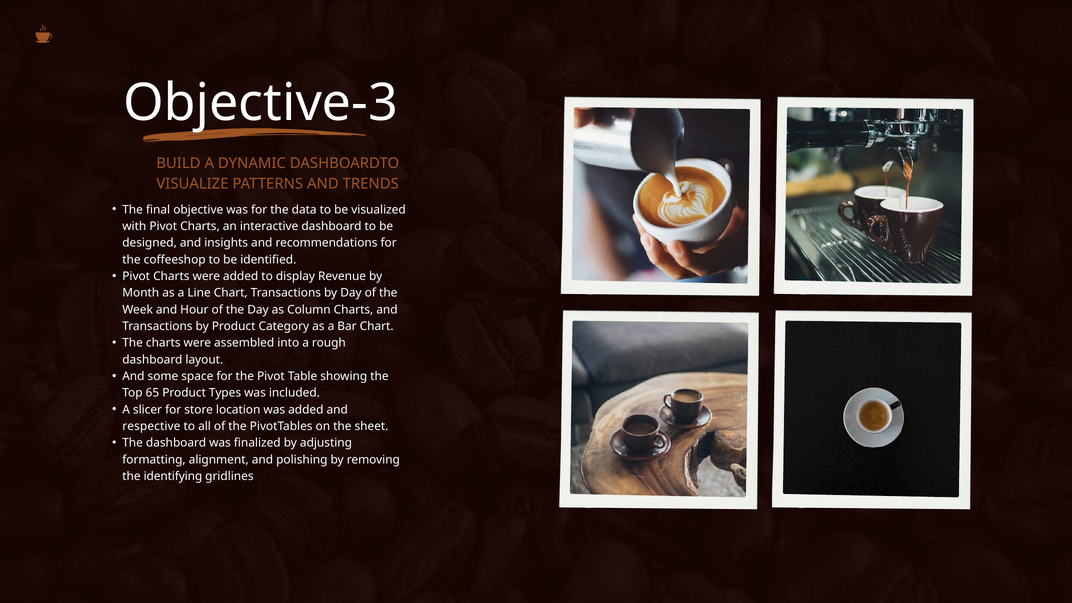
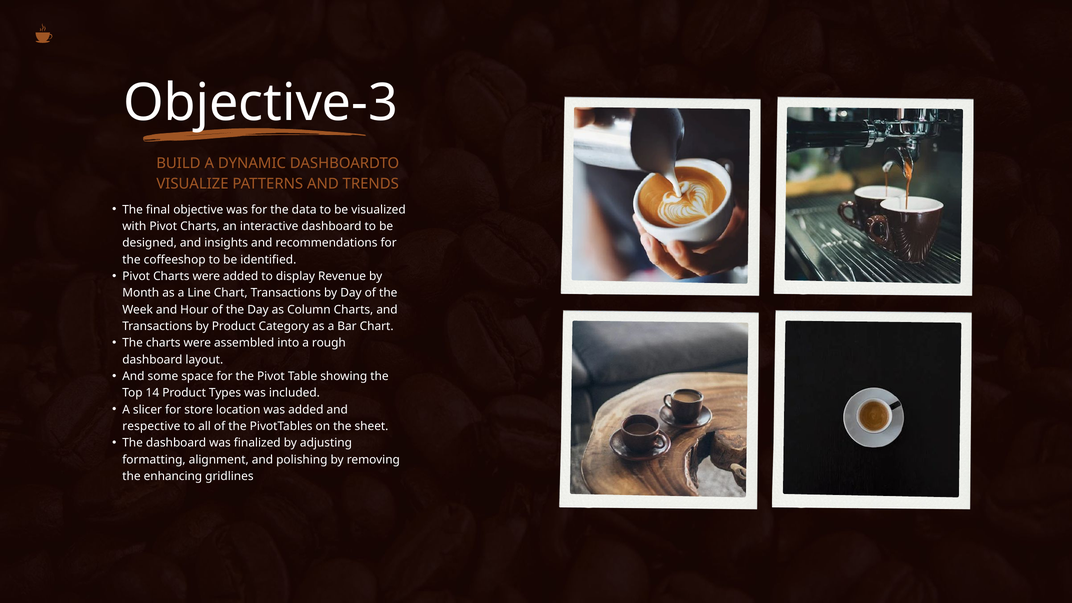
65: 65 -> 14
identifying: identifying -> enhancing
